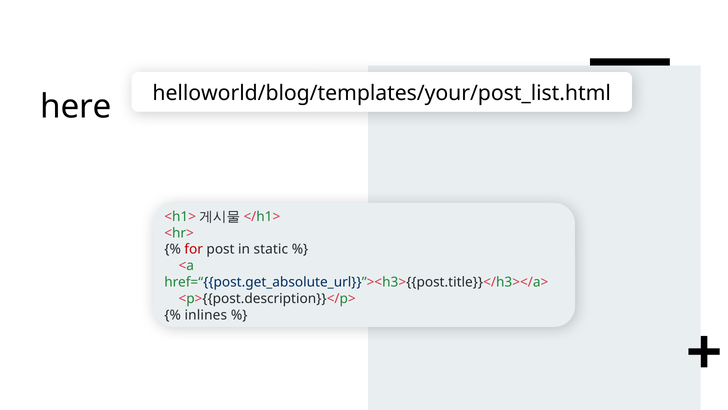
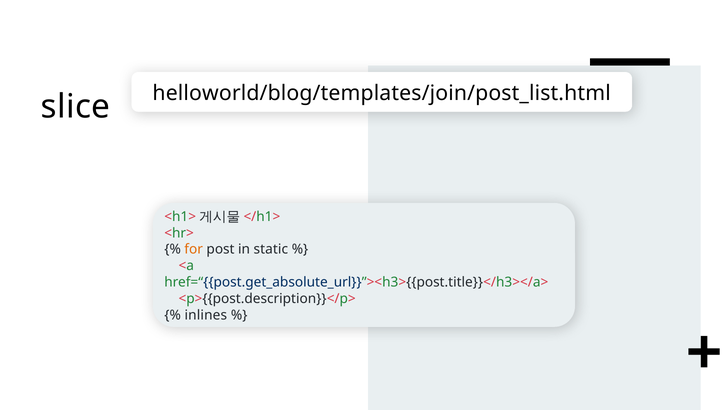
helloworld/blog/templates/your/post_list.html: helloworld/blog/templates/your/post_list.html -> helloworld/blog/templates/join/post_list.html
here: here -> slice
for colour: red -> orange
